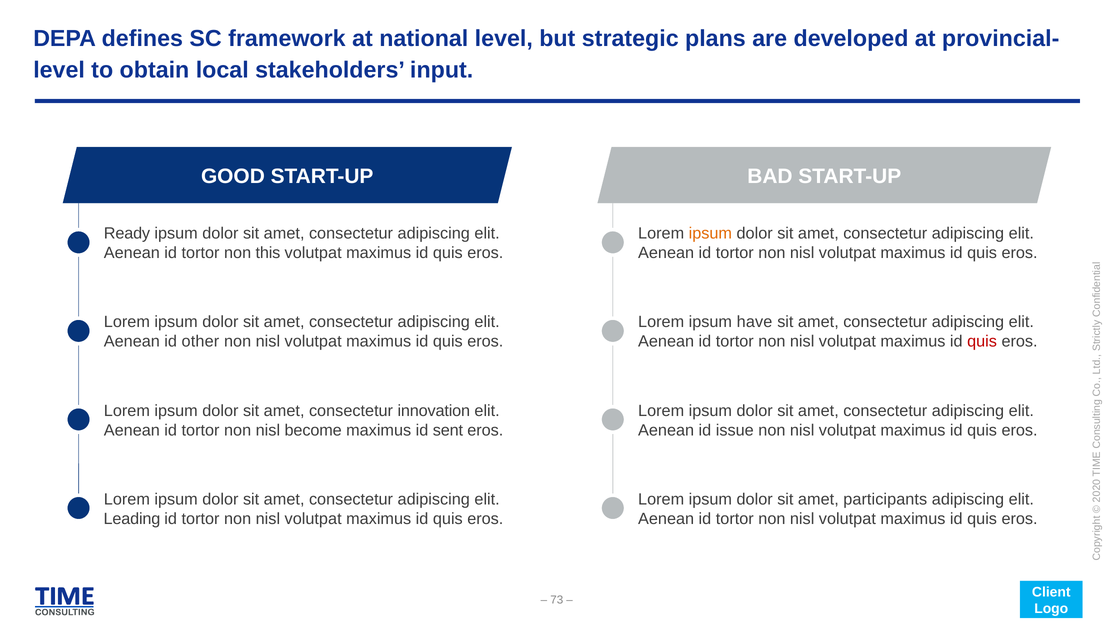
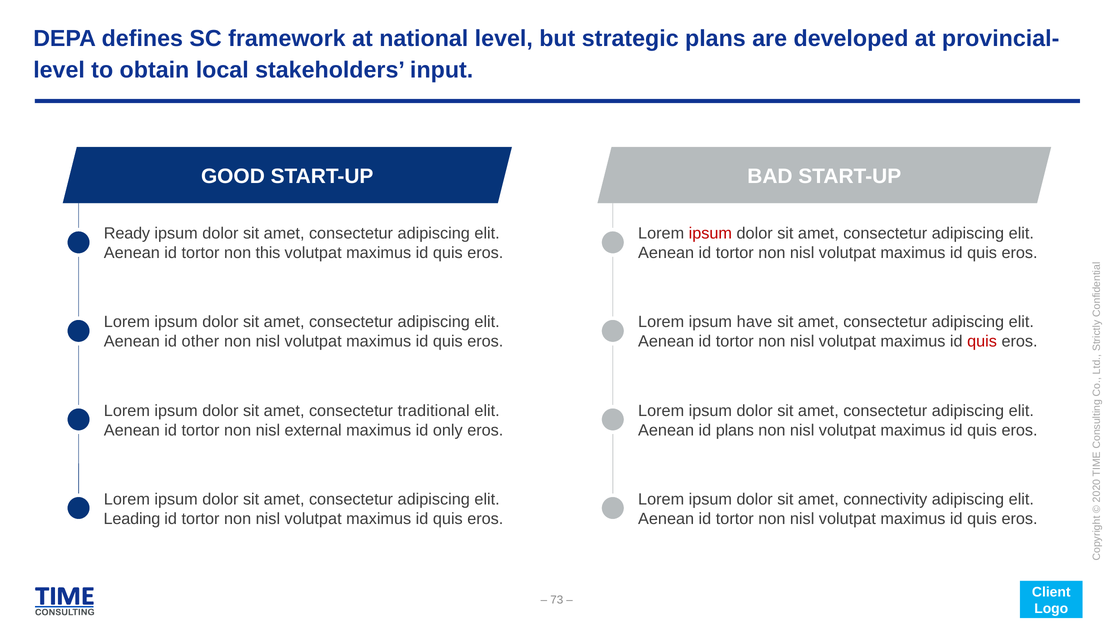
ipsum at (710, 234) colour: orange -> red
innovation: innovation -> traditional
become: become -> external
sent: sent -> only
id issue: issue -> plans
participants: participants -> connectivity
